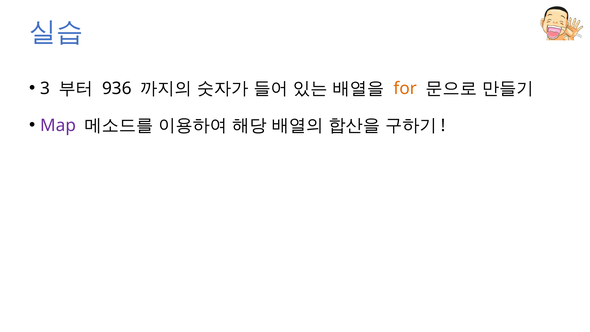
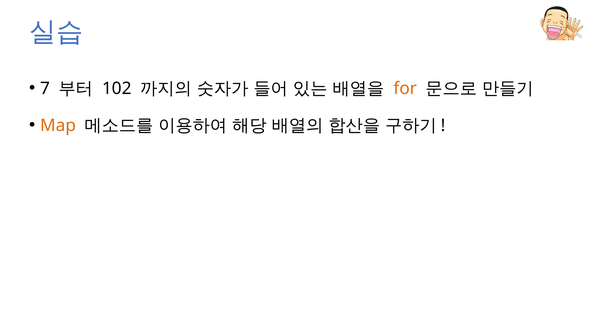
3: 3 -> 7
936: 936 -> 102
Map colour: purple -> orange
